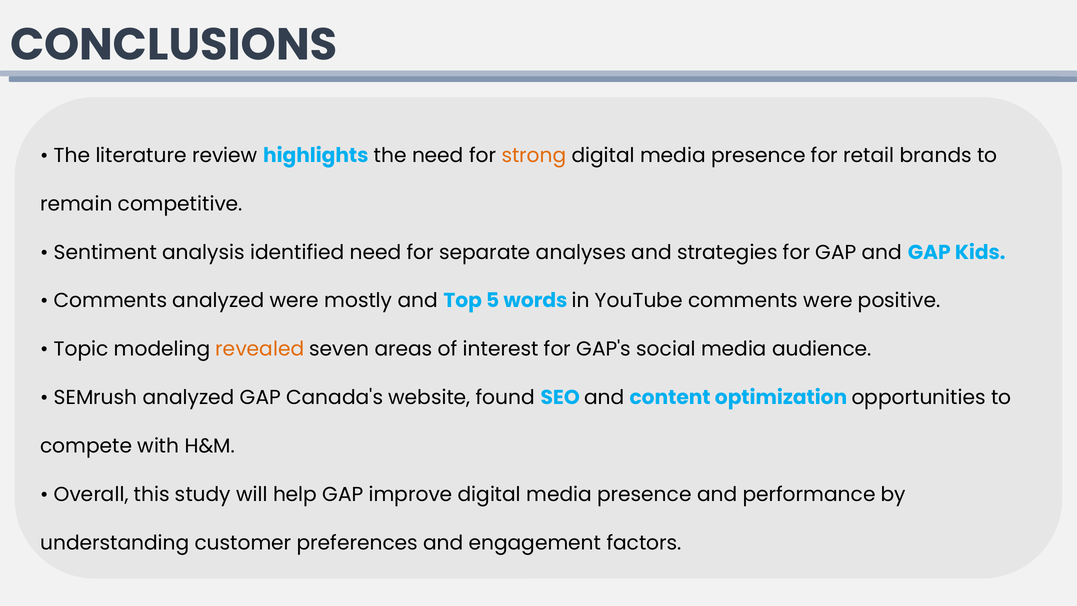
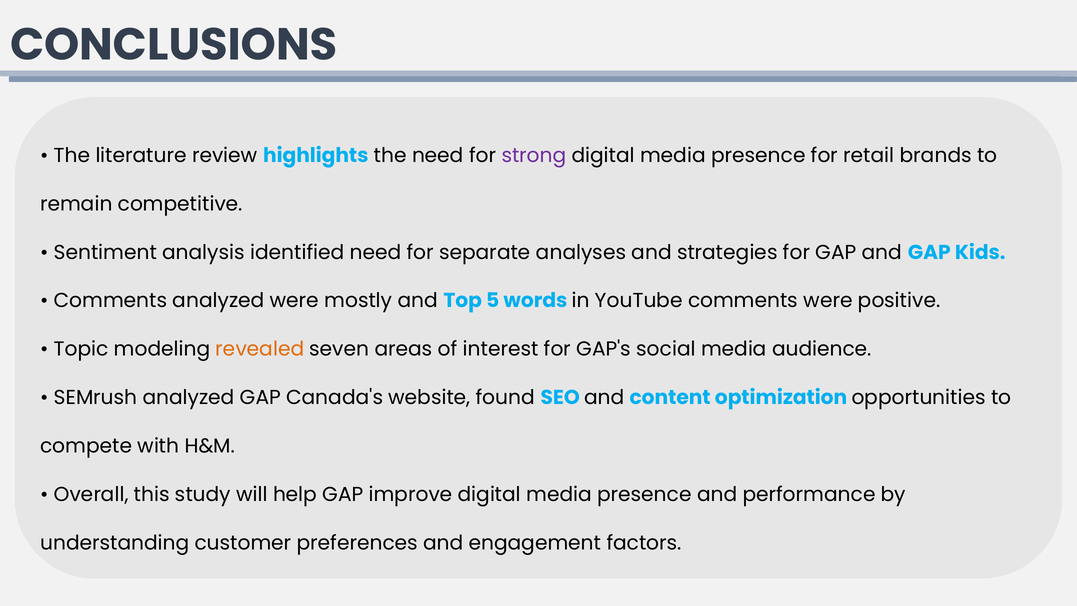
strong colour: orange -> purple
